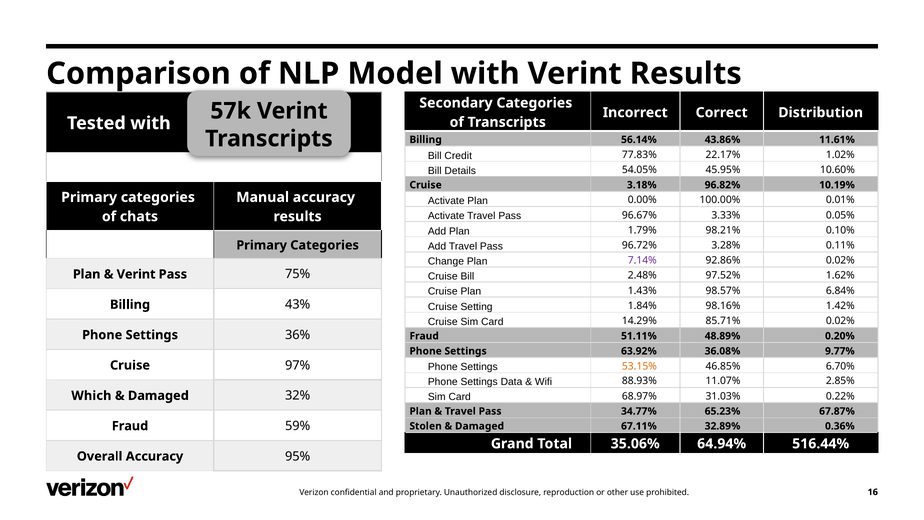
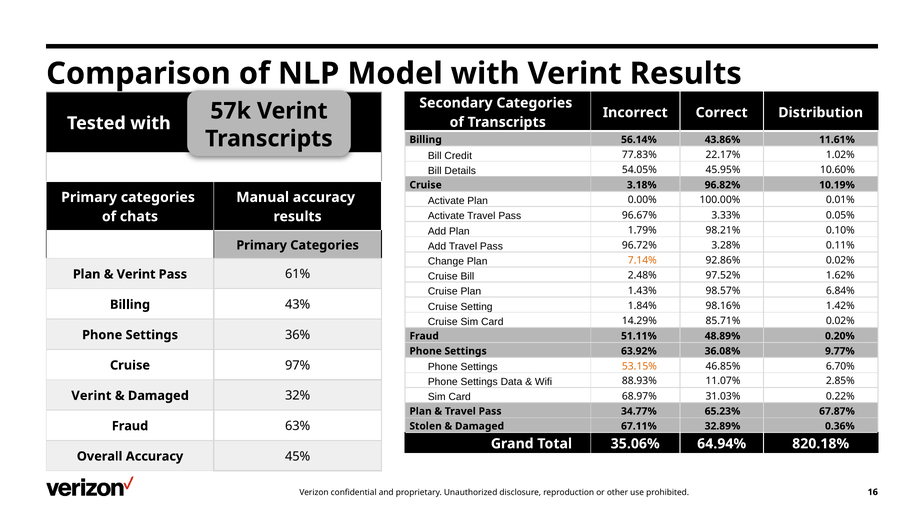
7.14% colour: purple -> orange
75%: 75% -> 61%
Which at (91, 395): Which -> Verint
59%: 59% -> 63%
516.44%: 516.44% -> 820.18%
95%: 95% -> 45%
